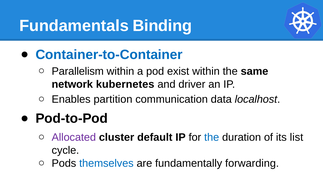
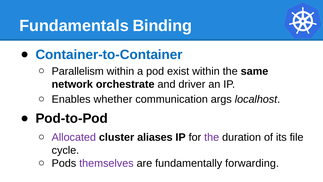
kubernetes: kubernetes -> orchestrate
partition: partition -> whether
data: data -> args
default: default -> aliases
the at (212, 137) colour: blue -> purple
list: list -> file
themselves colour: blue -> purple
